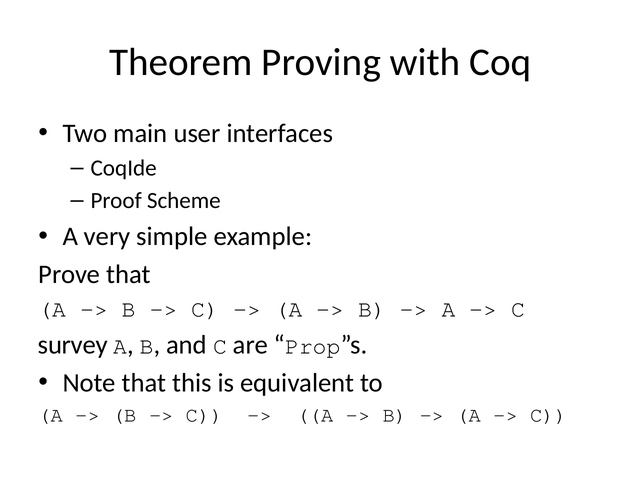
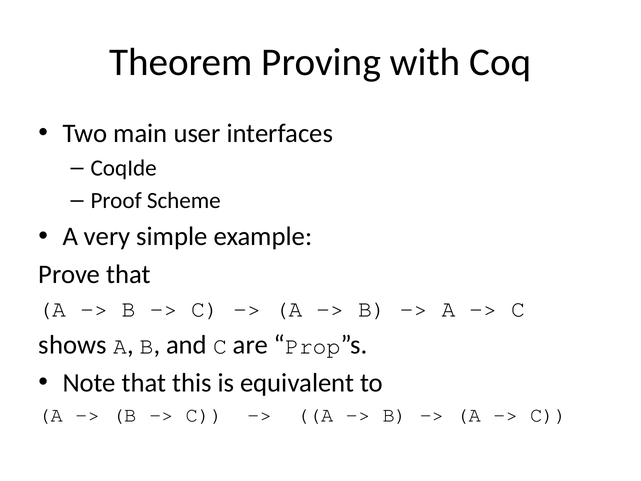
survey: survey -> shows
